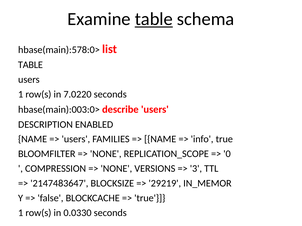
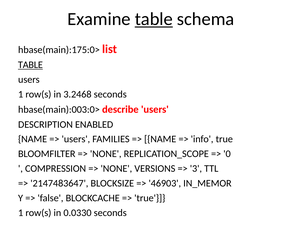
hbase(main):578:0>: hbase(main):578:0> -> hbase(main):175:0>
TABLE at (30, 65) underline: none -> present
7.0220: 7.0220 -> 3.2468
29219: 29219 -> 46903
